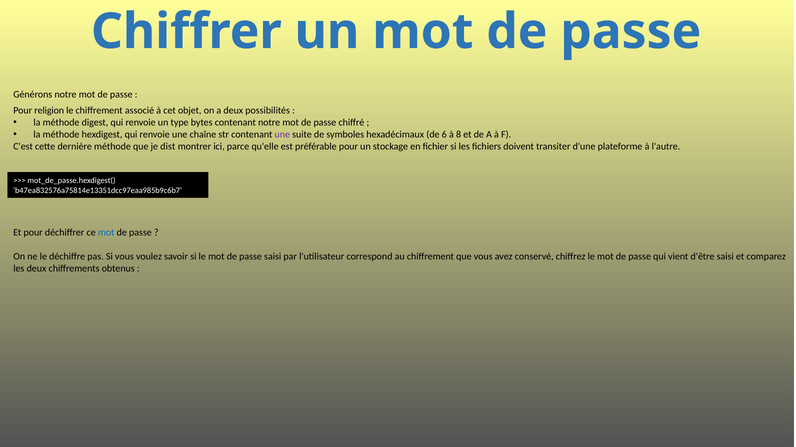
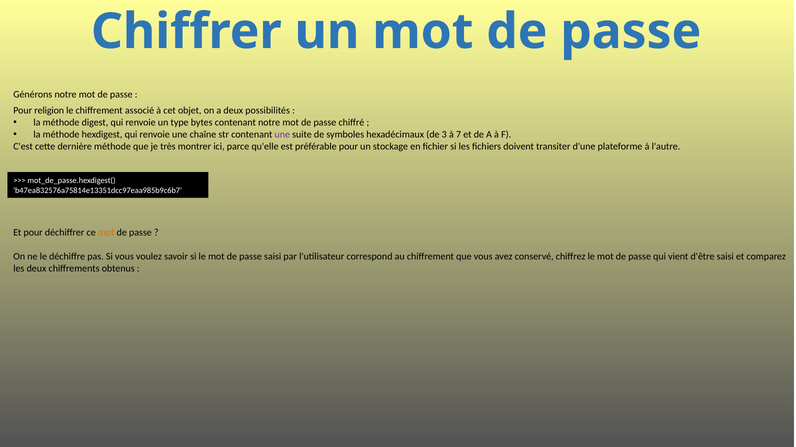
6: 6 -> 3
8: 8 -> 7
dist: dist -> très
mot at (106, 233) colour: blue -> orange
